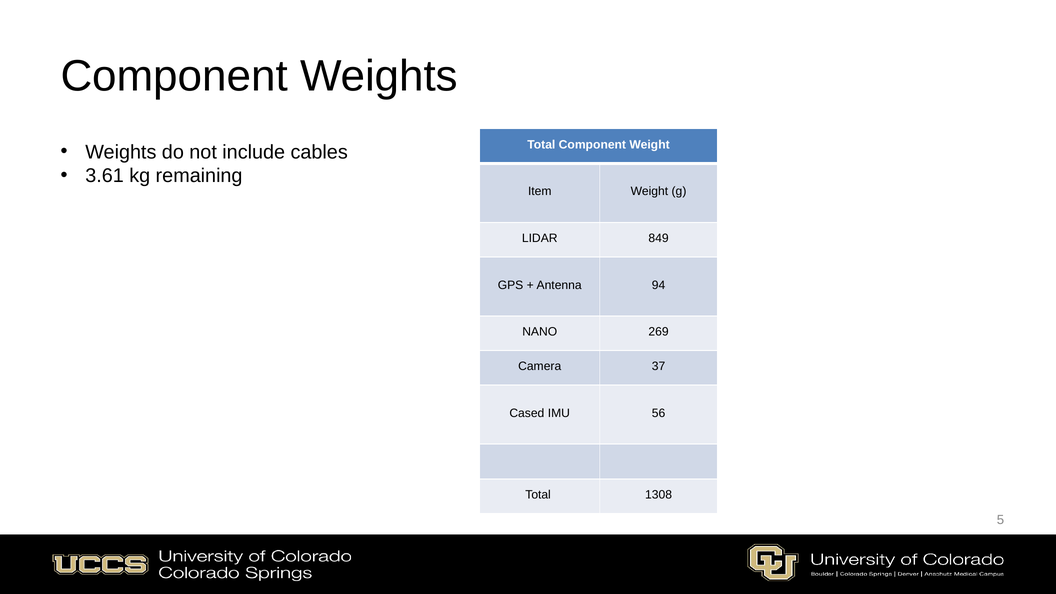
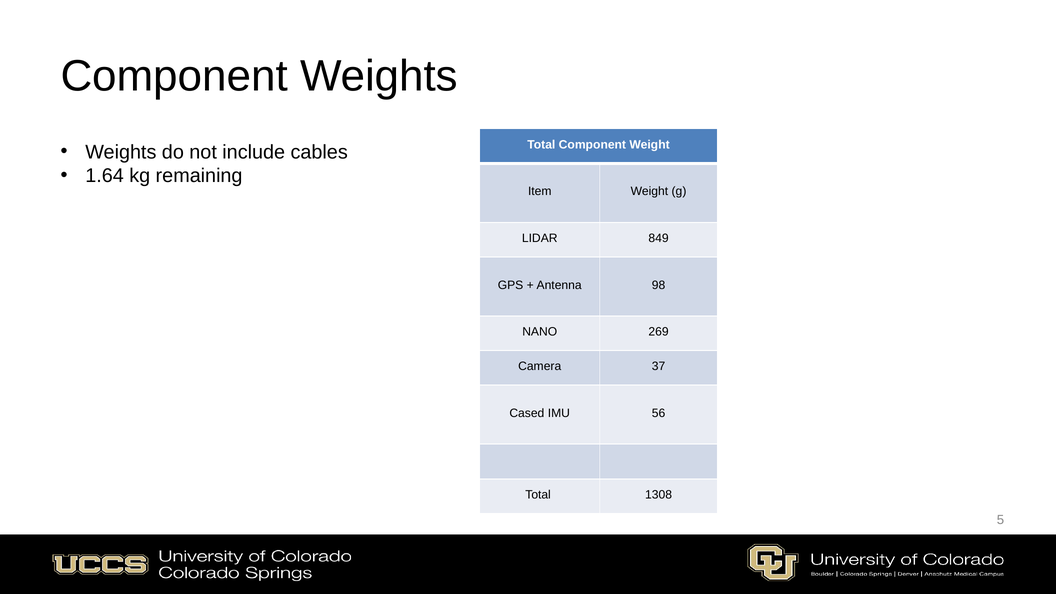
3.61: 3.61 -> 1.64
94: 94 -> 98
